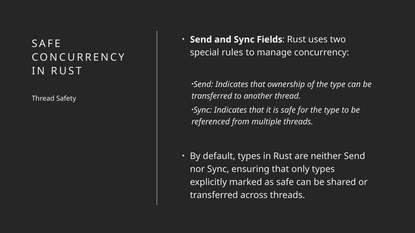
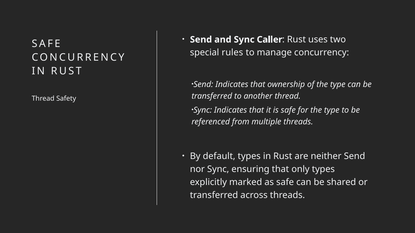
Fields: Fields -> Caller
